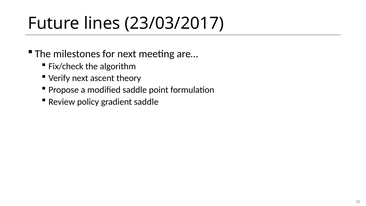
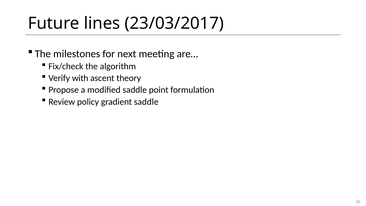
Verify next: next -> with
